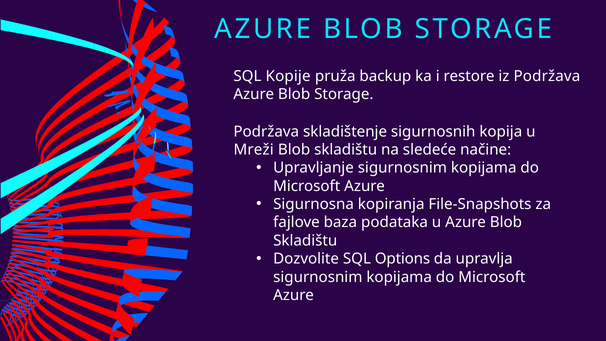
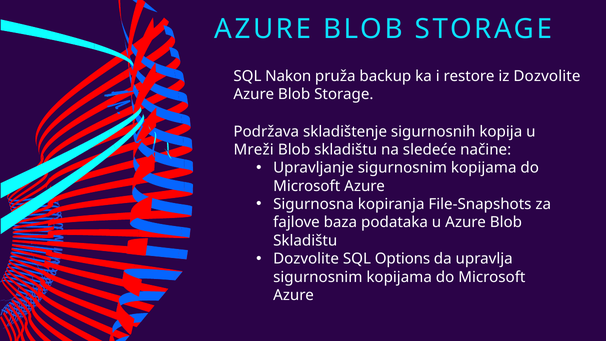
Kopije: Kopije -> Nakon
iz Podržava: Podržava -> Dozvolite
